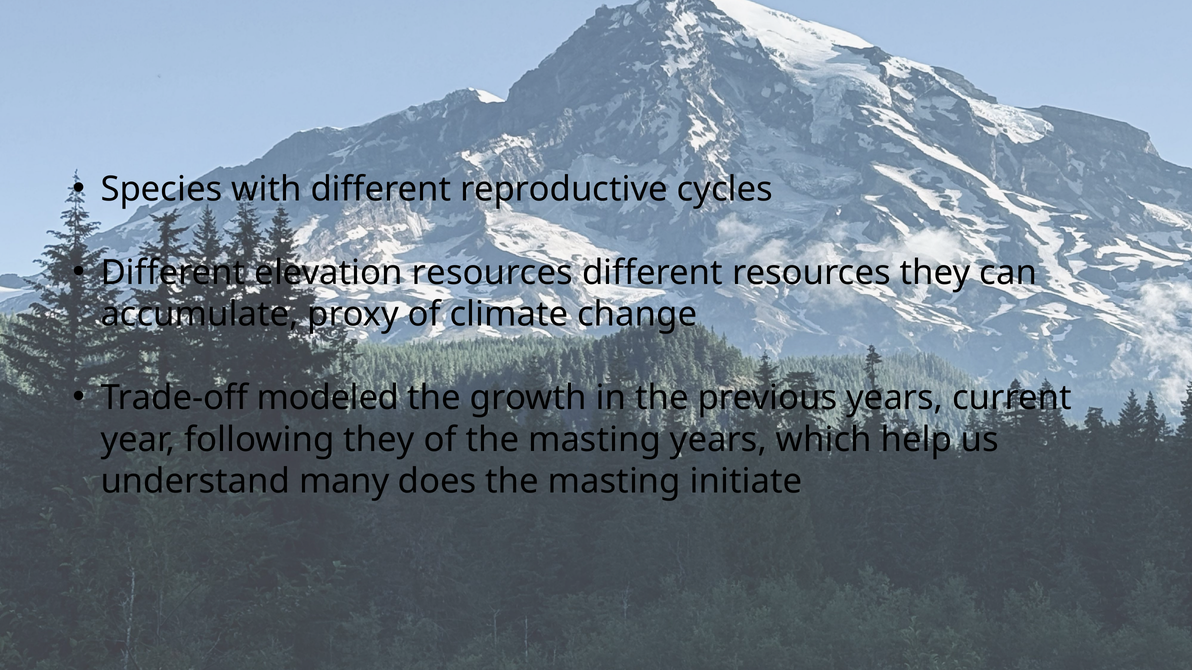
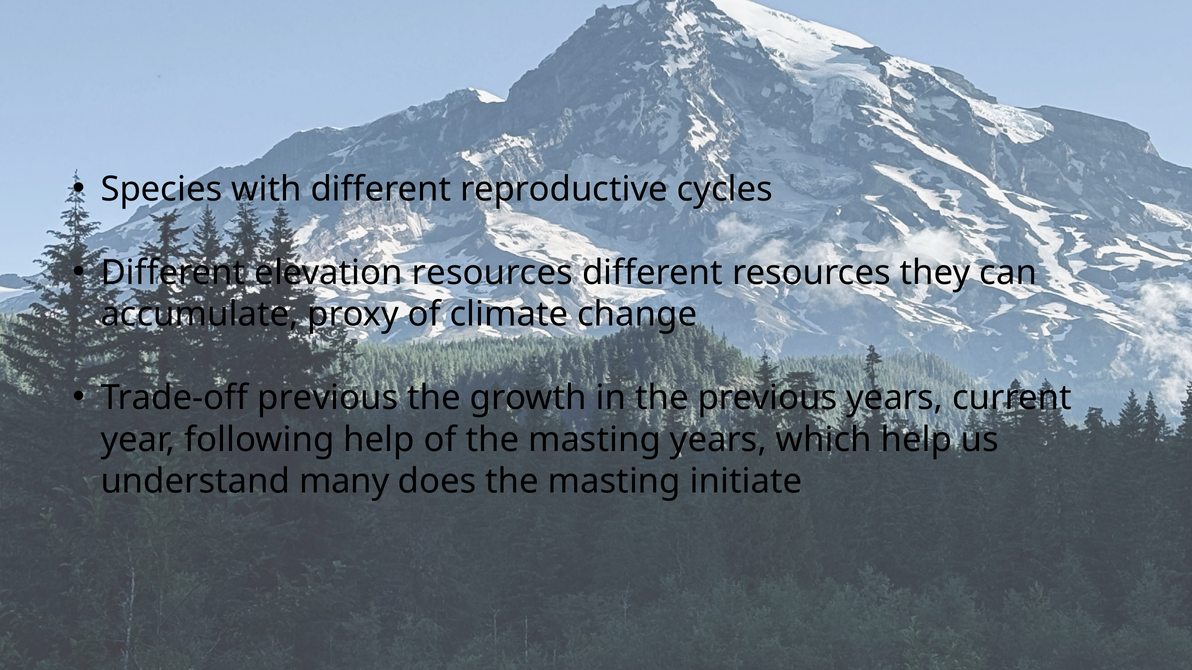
Trade-off modeled: modeled -> previous
following they: they -> help
